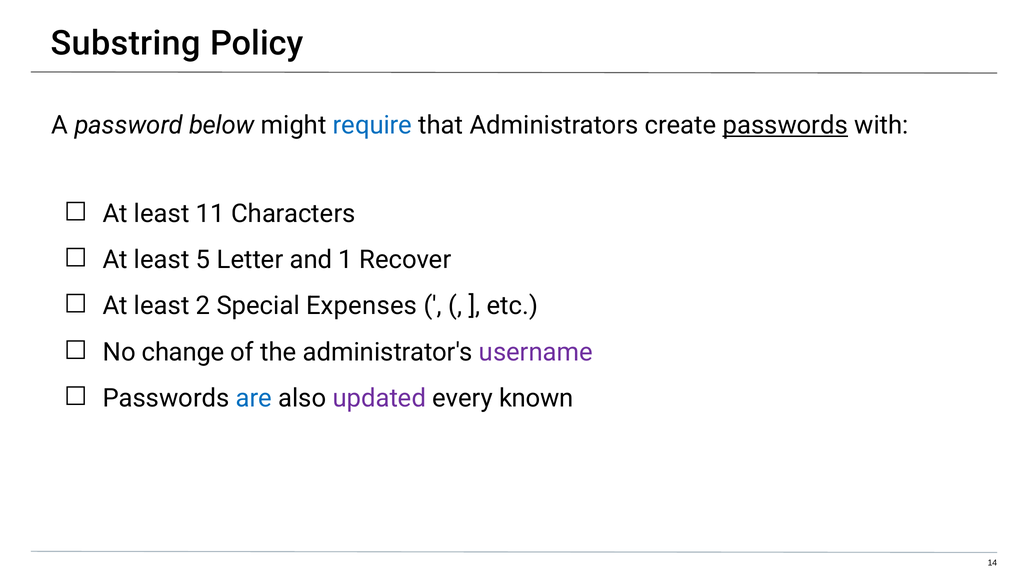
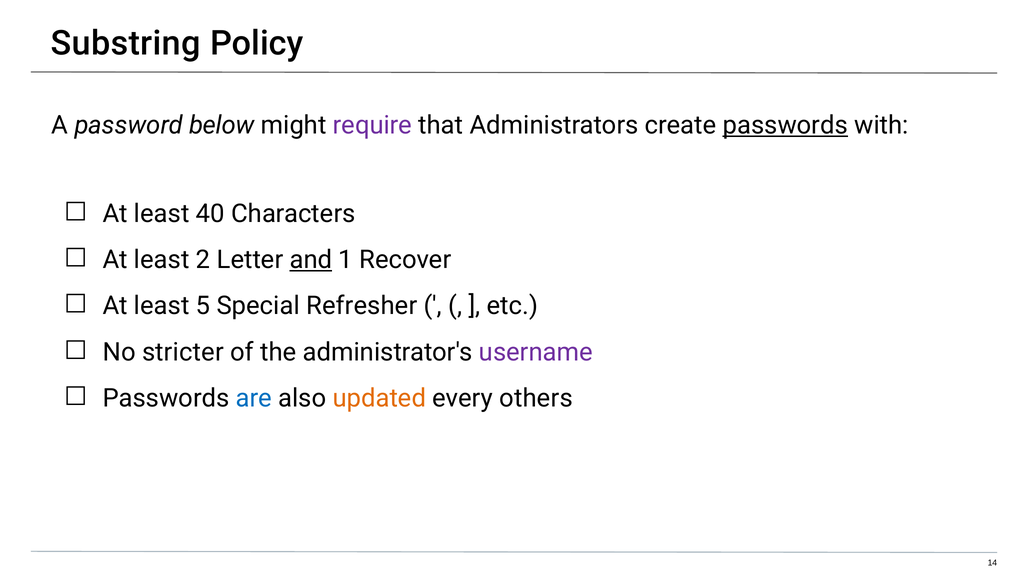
require colour: blue -> purple
11: 11 -> 40
5: 5 -> 2
and underline: none -> present
2: 2 -> 5
Expenses: Expenses -> Refresher
change: change -> stricter
updated colour: purple -> orange
known: known -> others
